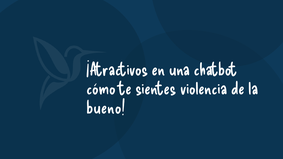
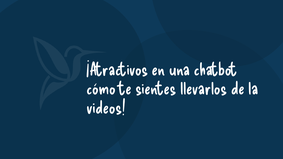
violencia: violencia -> llevarlos
bueno: bueno -> videos
